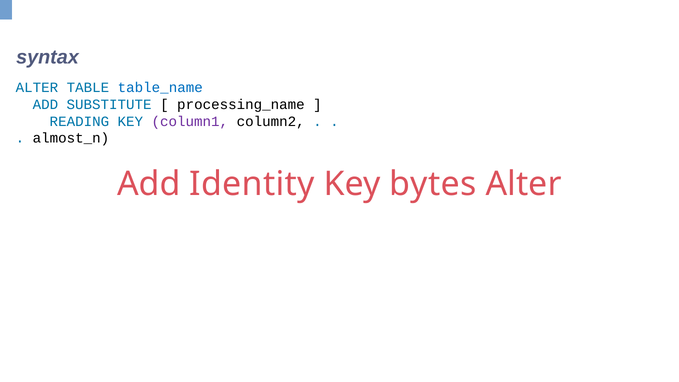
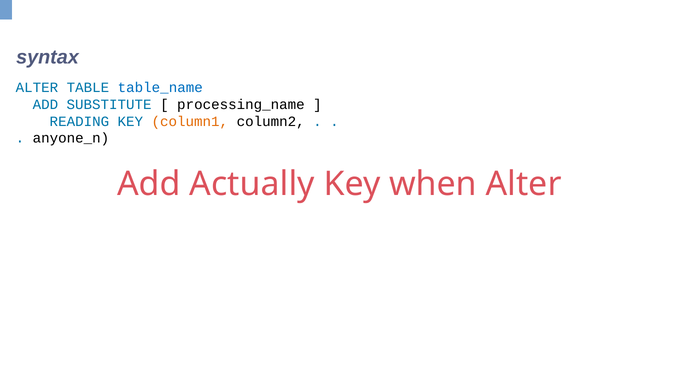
column1 colour: purple -> orange
almost_n: almost_n -> anyone_n
Identity: Identity -> Actually
bytes: bytes -> when
